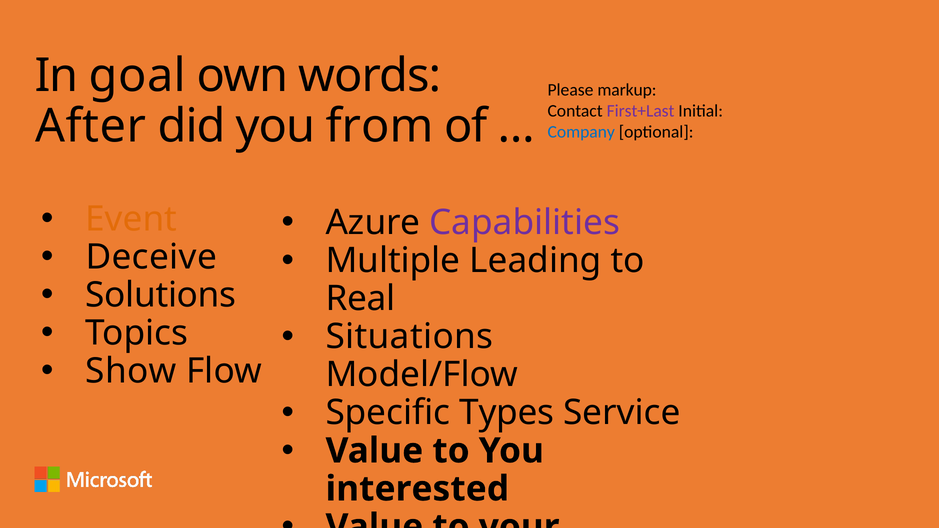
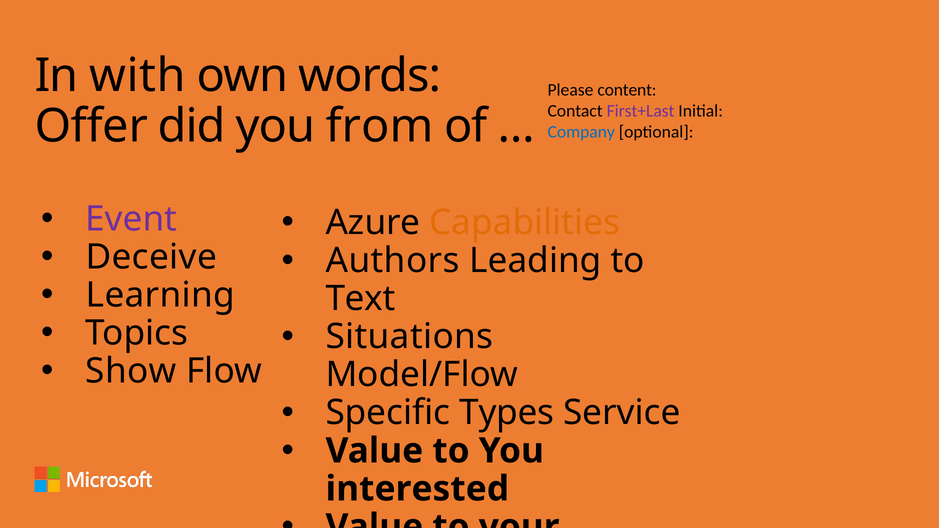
goal: goal -> with
markup: markup -> content
After: After -> Offer
Event colour: orange -> purple
Capabilities colour: purple -> orange
Multiple: Multiple -> Authors
Solutions: Solutions -> Learning
Real: Real -> Text
